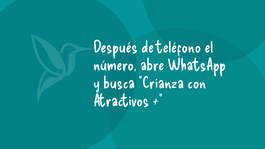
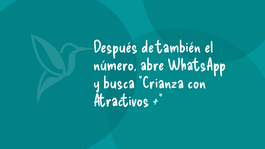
teléfono: teléfono -> también
